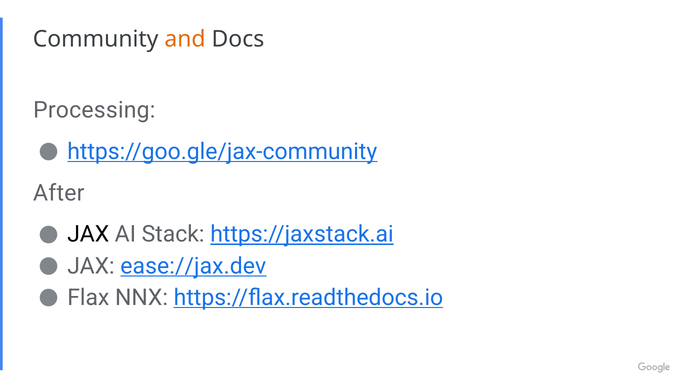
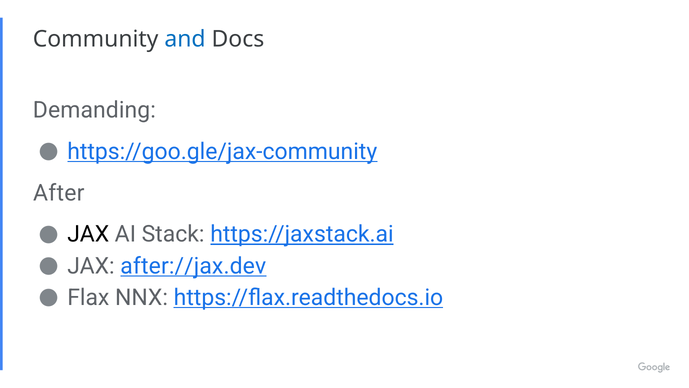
and colour: orange -> blue
Processing: Processing -> Demanding
ease://jax.dev: ease://jax.dev -> after://jax.dev
